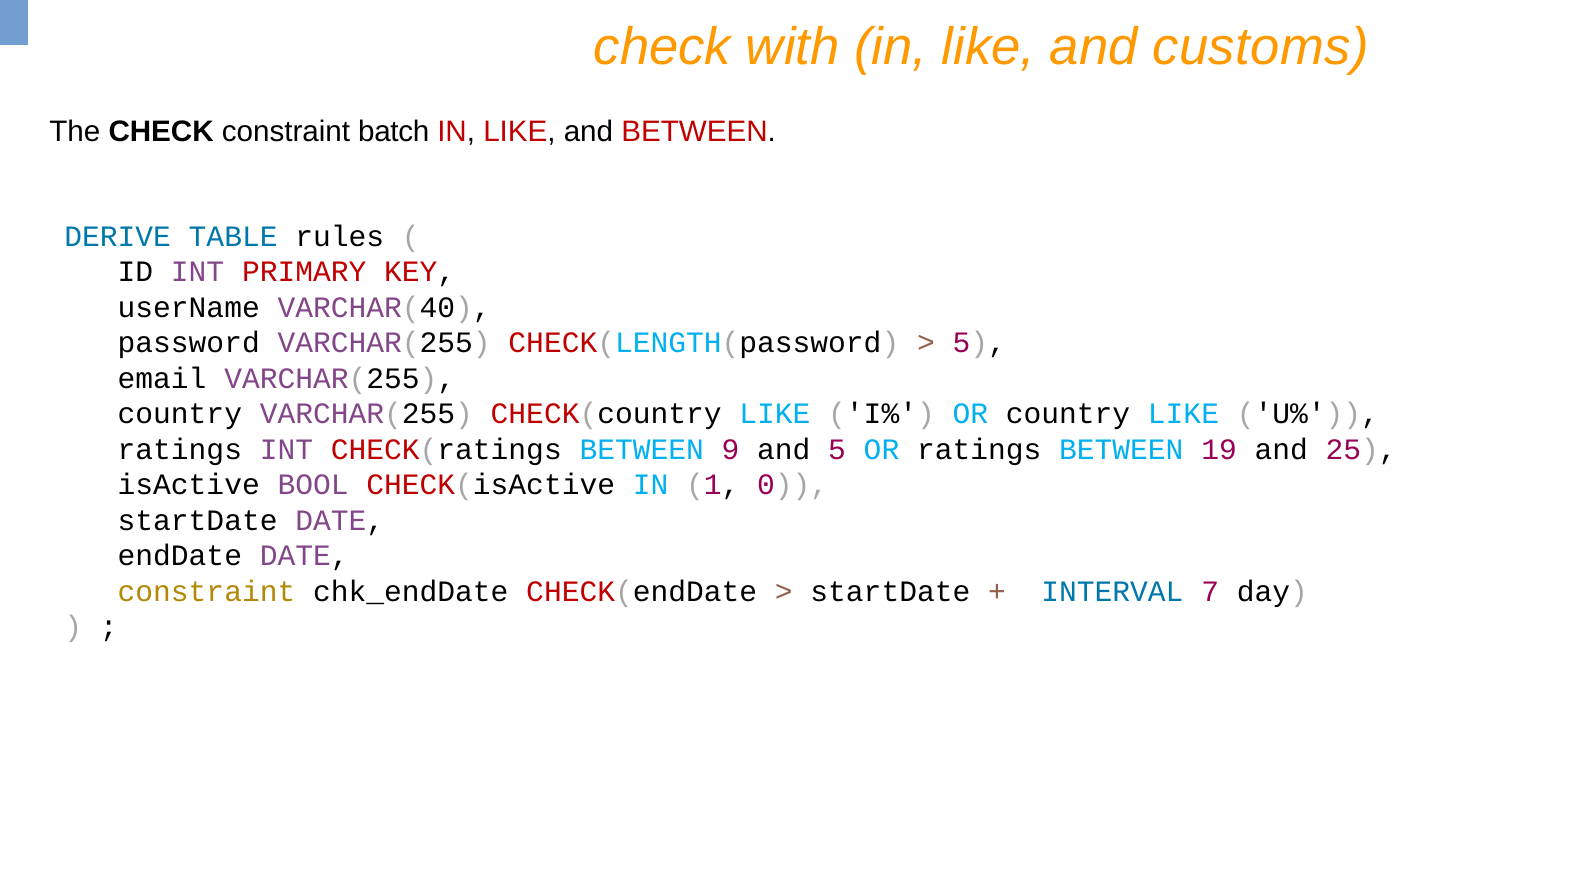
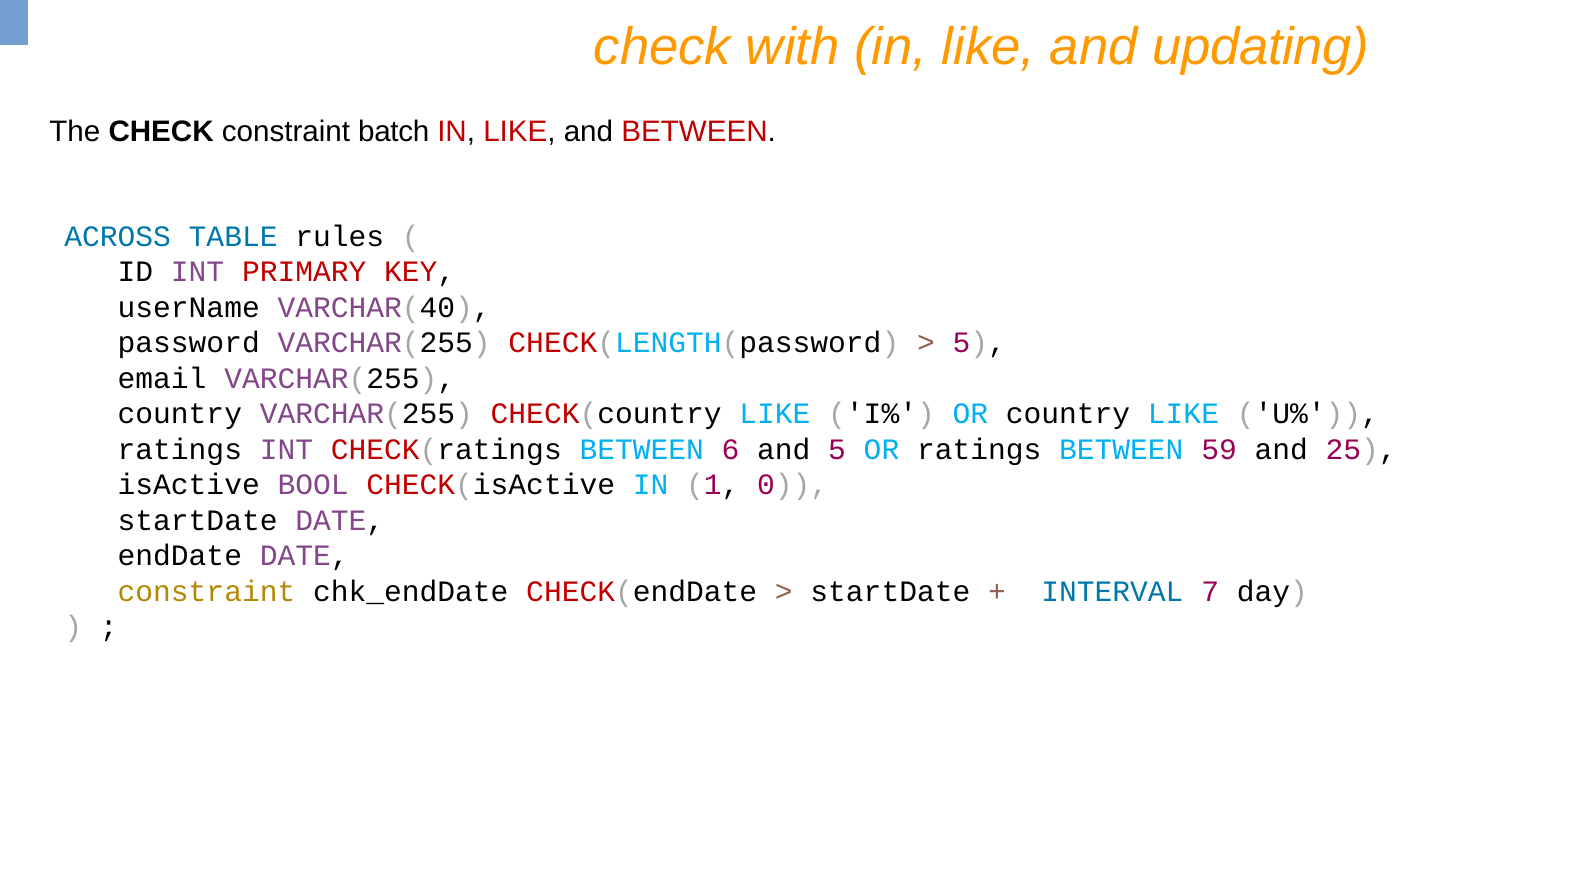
customs: customs -> updating
DERIVE: DERIVE -> ACROSS
9: 9 -> 6
19: 19 -> 59
